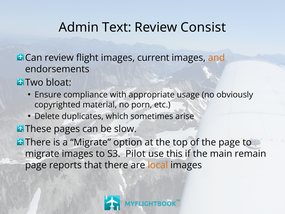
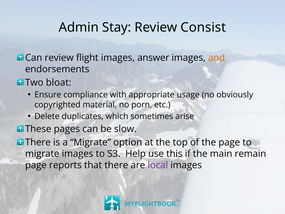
Text: Text -> Stay
current: current -> answer
Pilot: Pilot -> Help
local colour: orange -> purple
